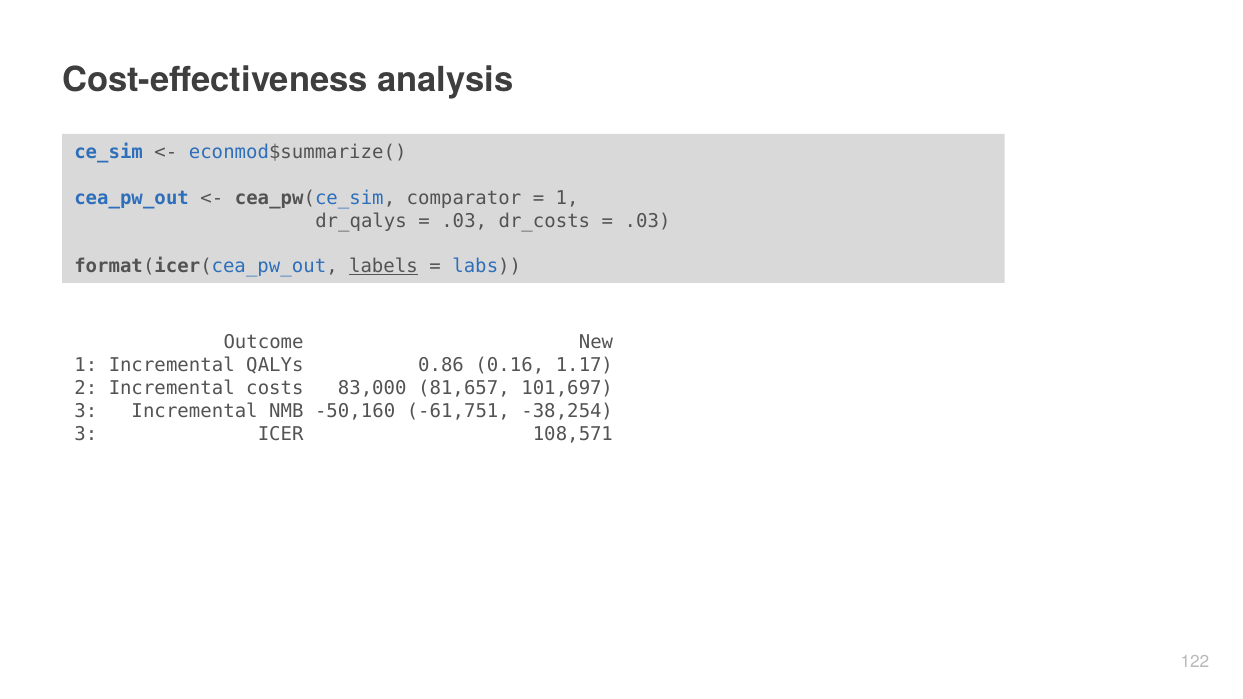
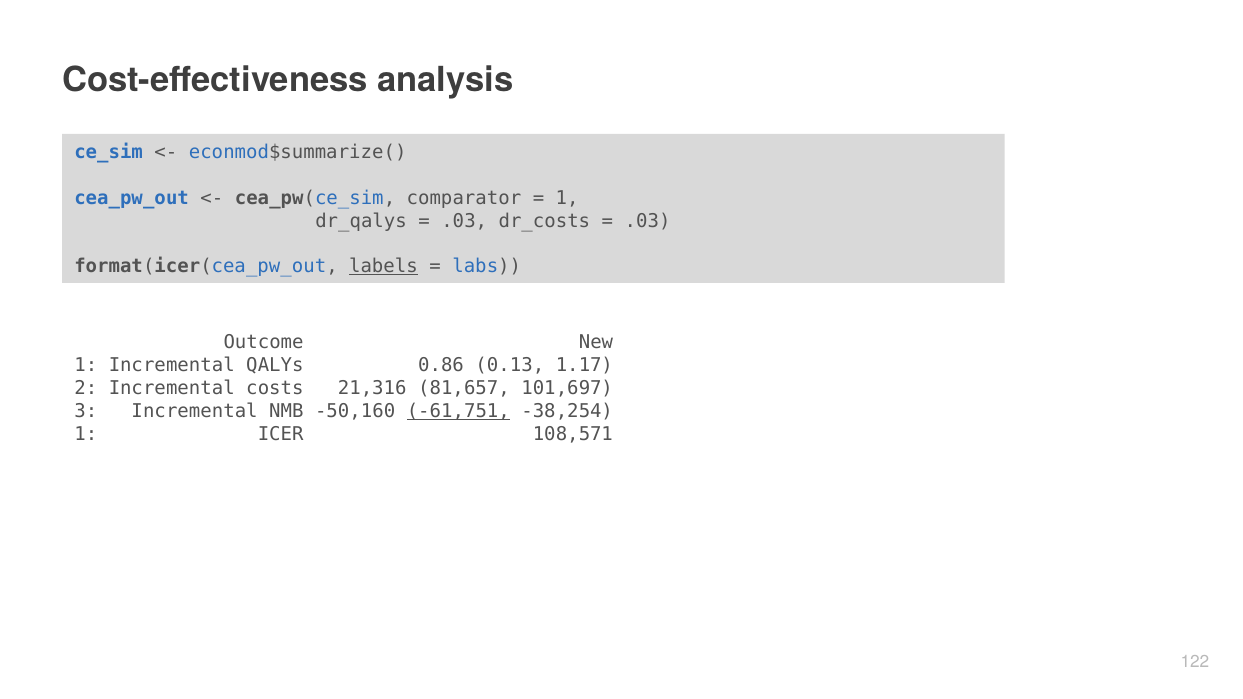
0.16: 0.16 -> 0.13
83,000: 83,000 -> 21,316
-61,751 underline: none -> present
3 at (86, 434): 3 -> 1
